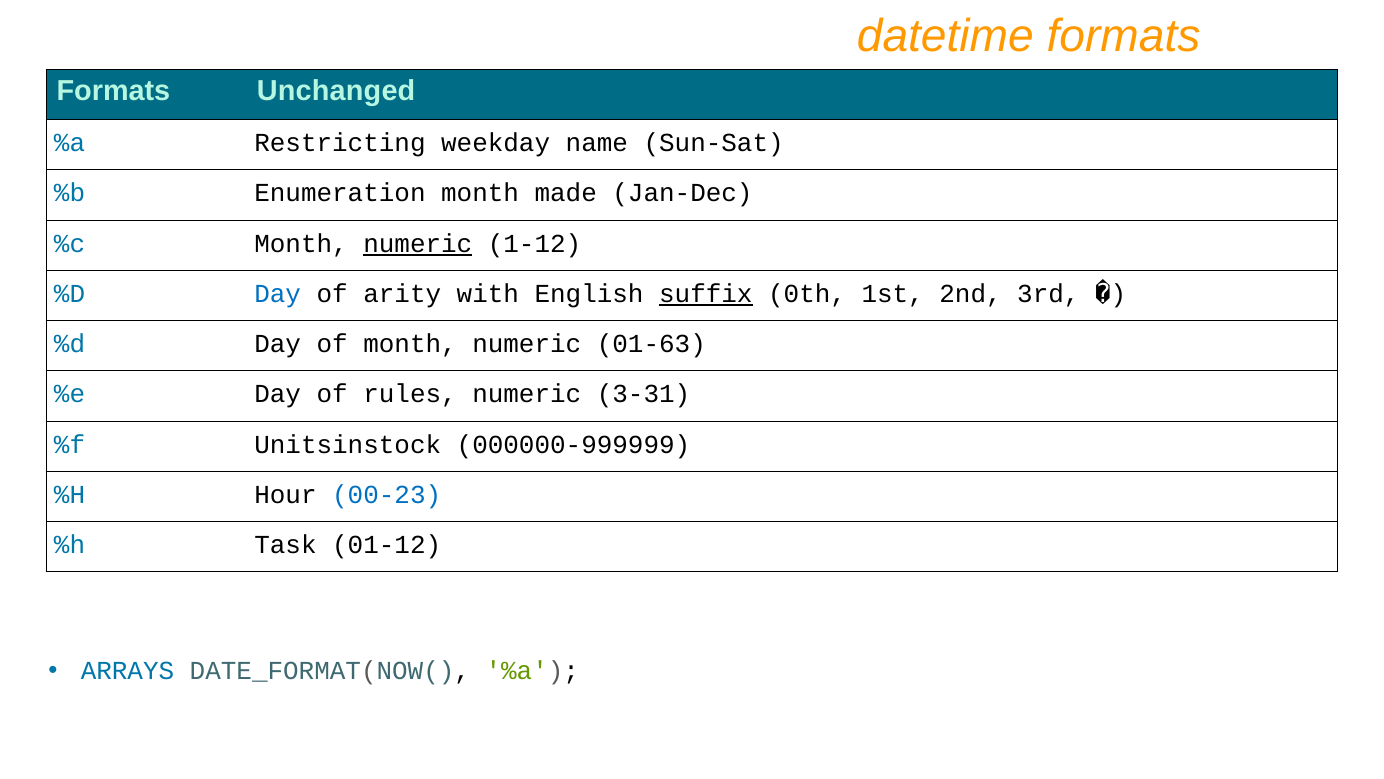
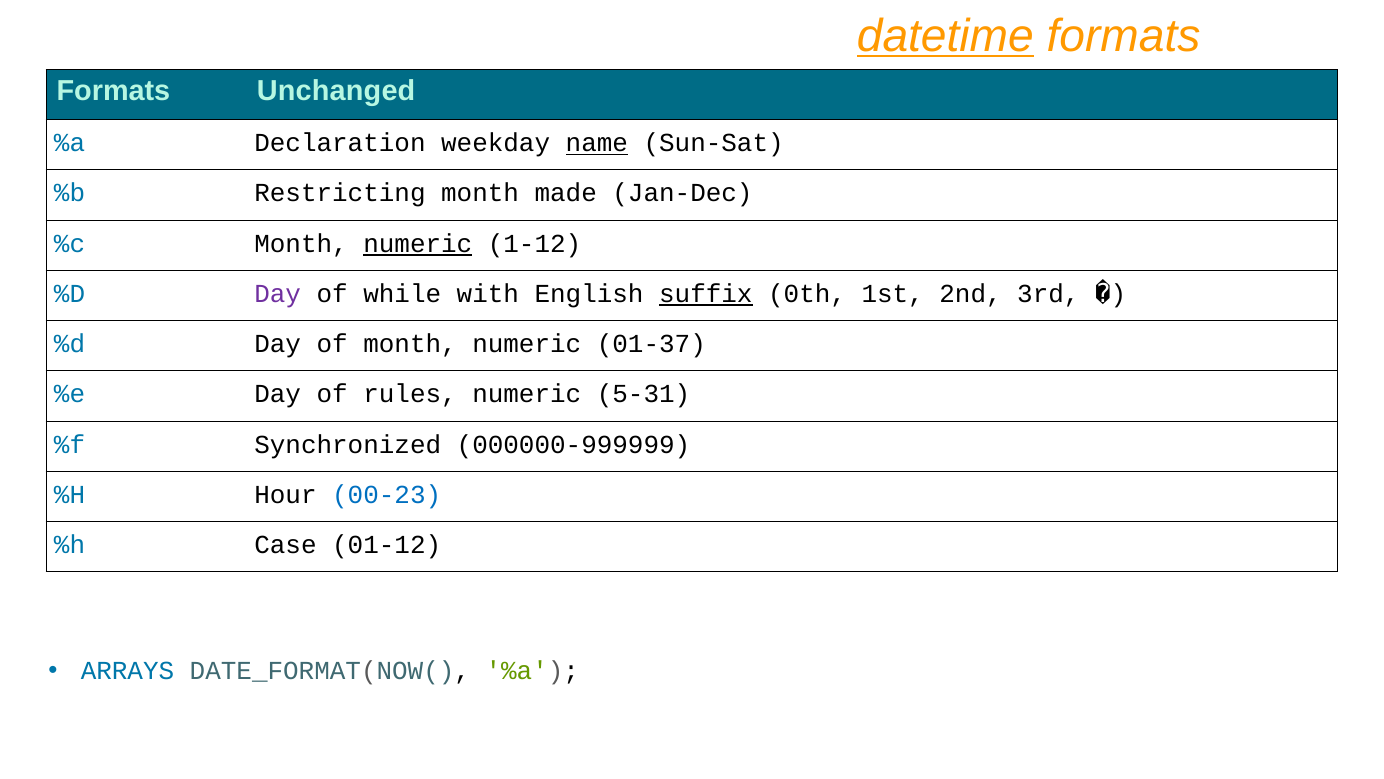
datetime underline: none -> present
Restricting: Restricting -> Declaration
name underline: none -> present
Enumeration: Enumeration -> Restricting
Day at (278, 294) colour: blue -> purple
arity: arity -> while
01-63: 01-63 -> 01-37
3-31: 3-31 -> 5-31
Unitsinstock: Unitsinstock -> Synchronized
Task: Task -> Case
